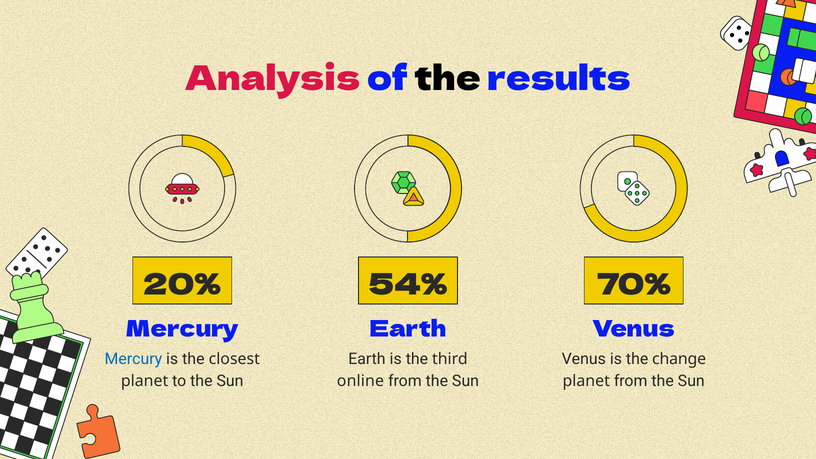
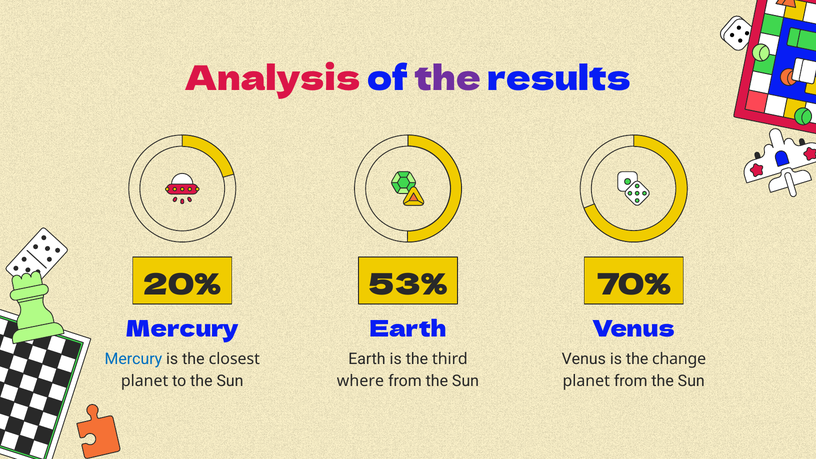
the at (448, 79) colour: black -> purple
54%: 54% -> 53%
online: online -> where
